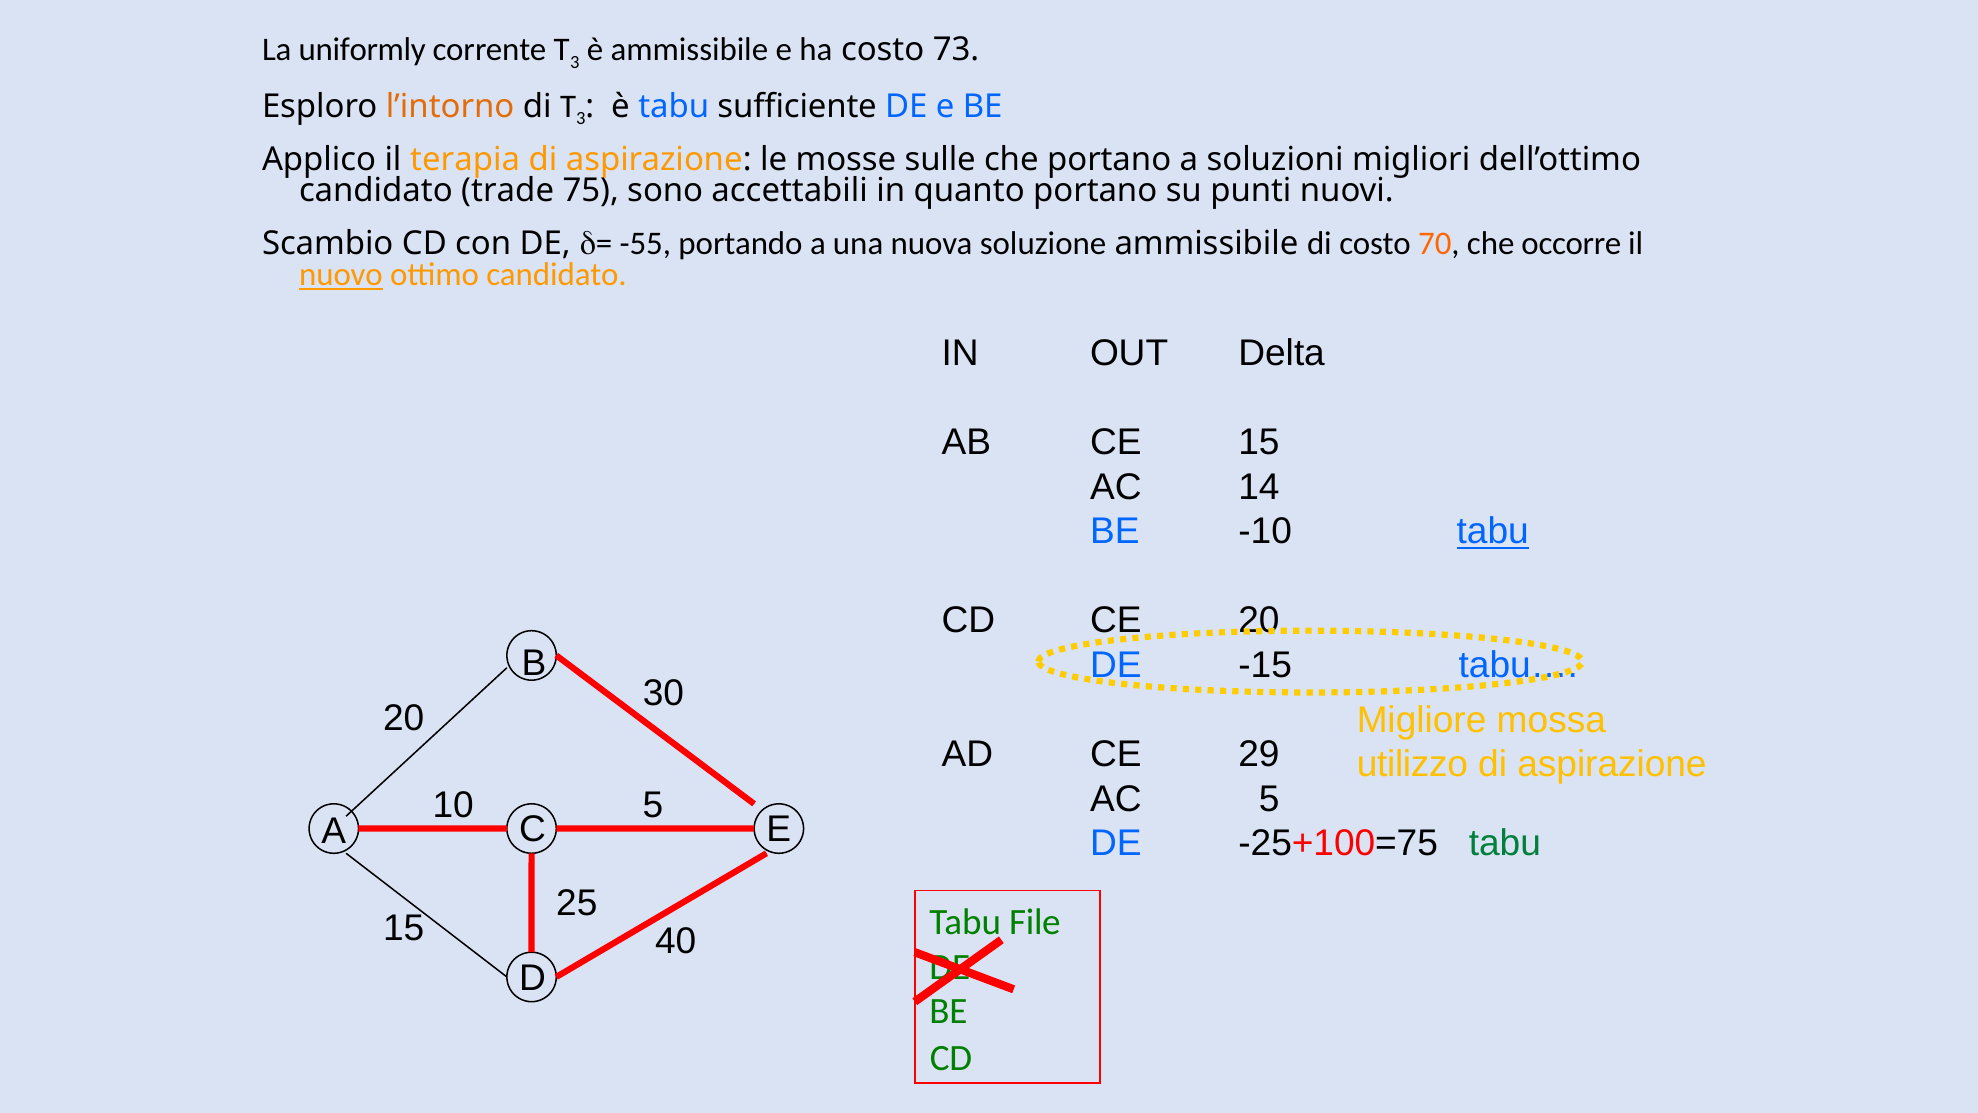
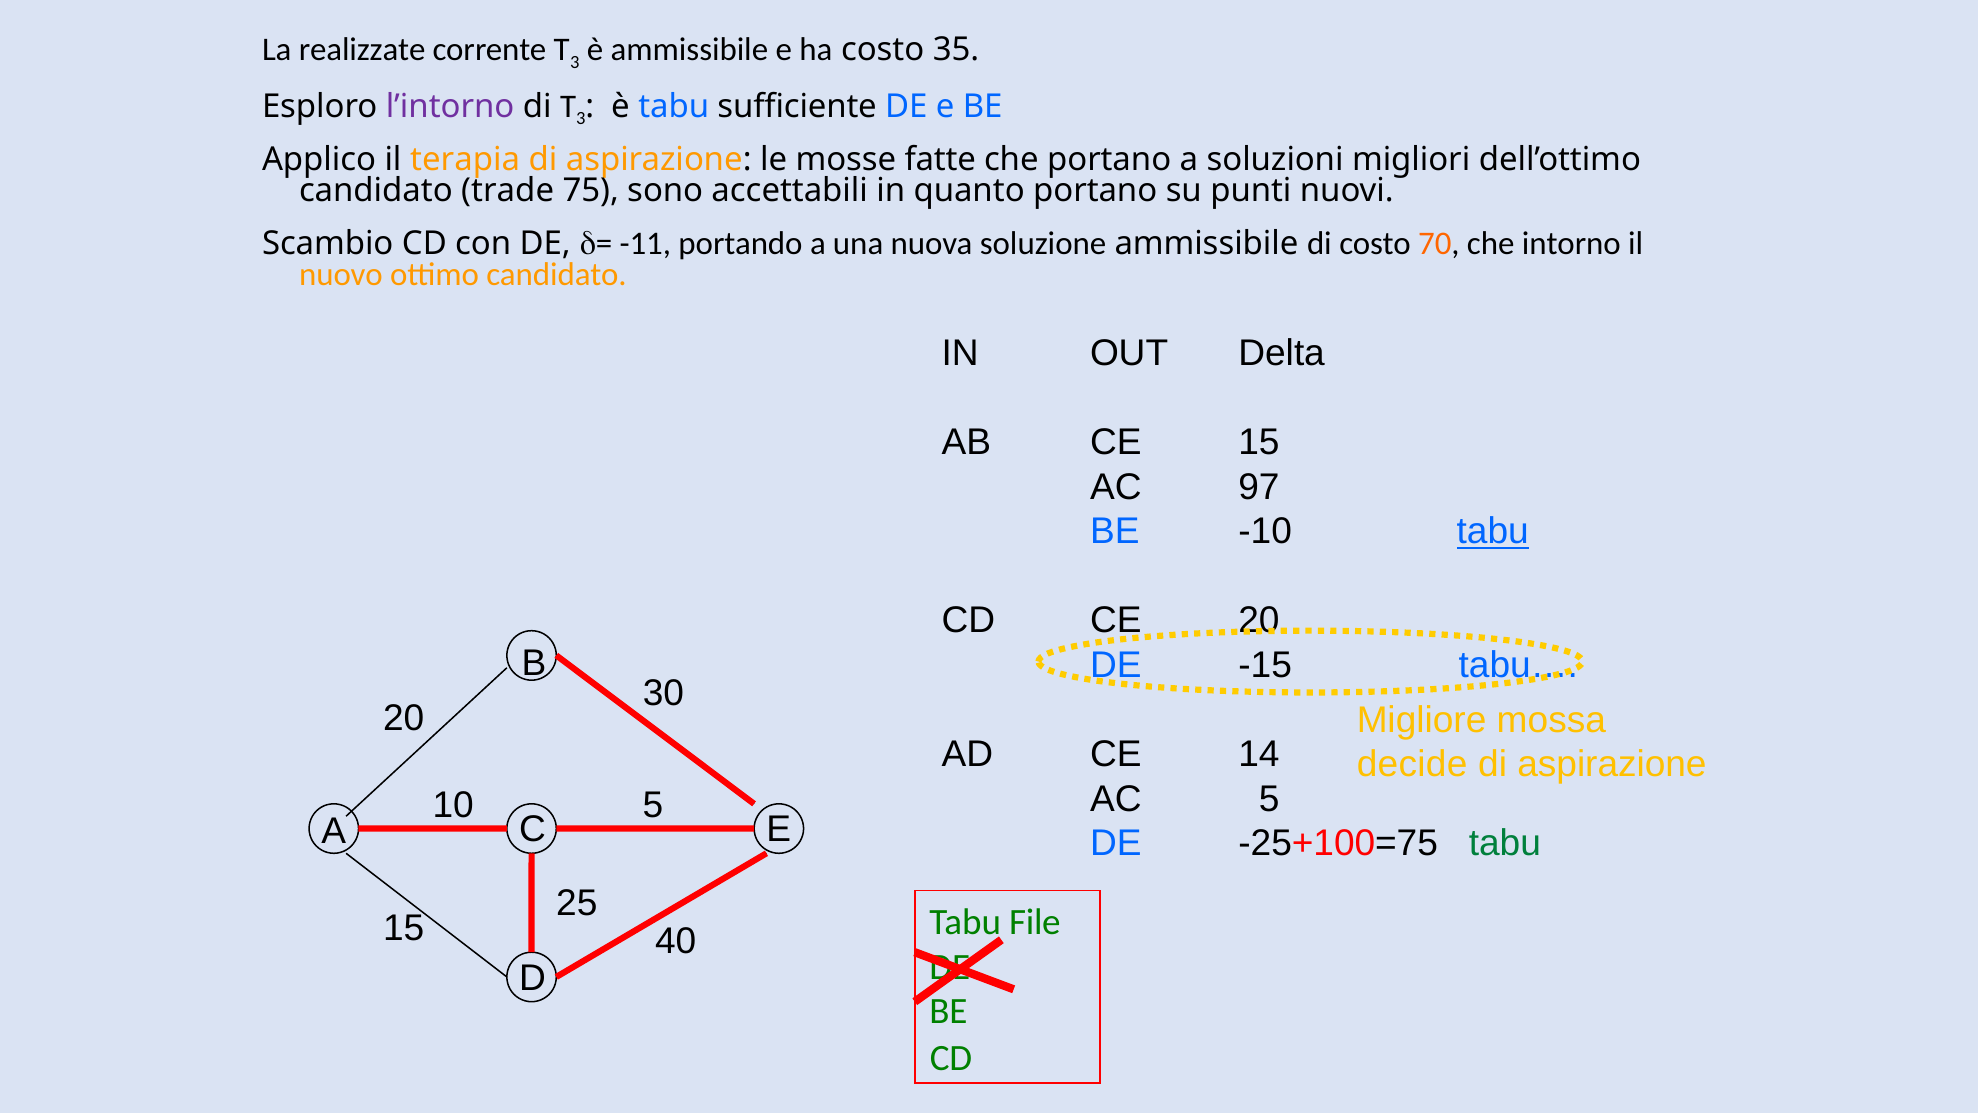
uniformly: uniformly -> realizzate
73: 73 -> 35
l’intorno colour: orange -> purple
sulle: sulle -> fatte
-55: -55 -> -11
occorre: occorre -> intorno
nuovo underline: present -> none
14: 14 -> 97
29: 29 -> 14
utilizzo: utilizzo -> decide
